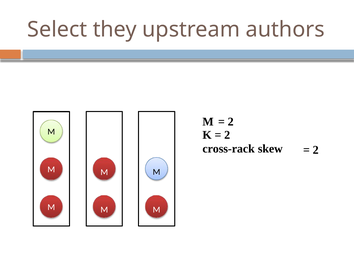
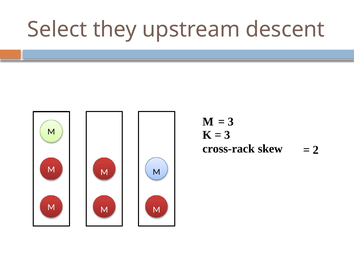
authors: authors -> descent
2 at (231, 122): 2 -> 3
2 at (227, 135): 2 -> 3
